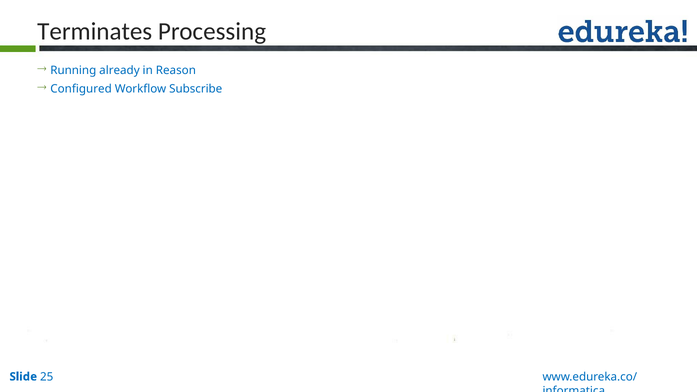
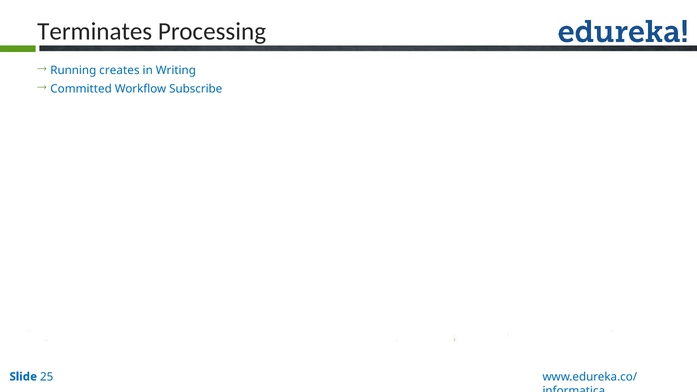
already: already -> creates
Reason: Reason -> Writing
Configured: Configured -> Committed
